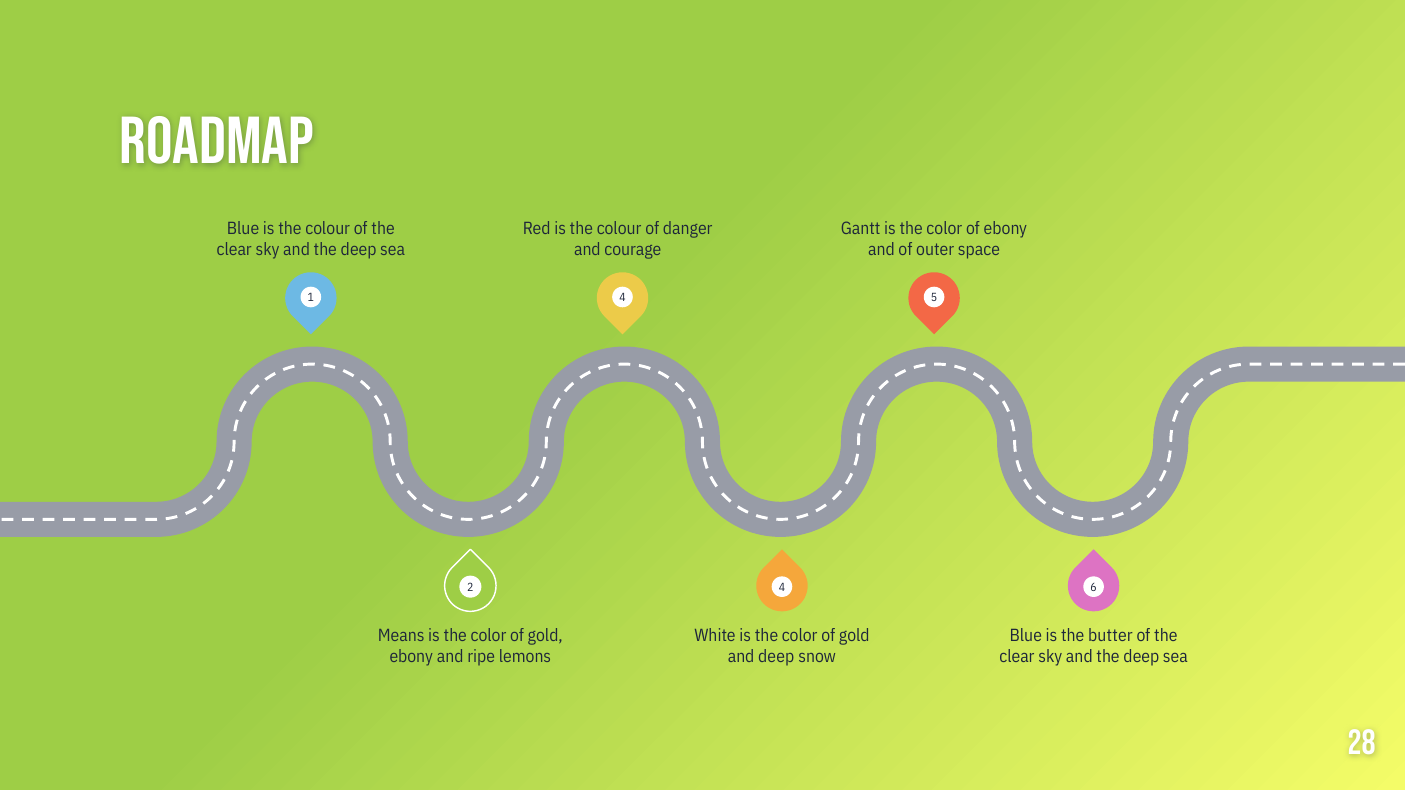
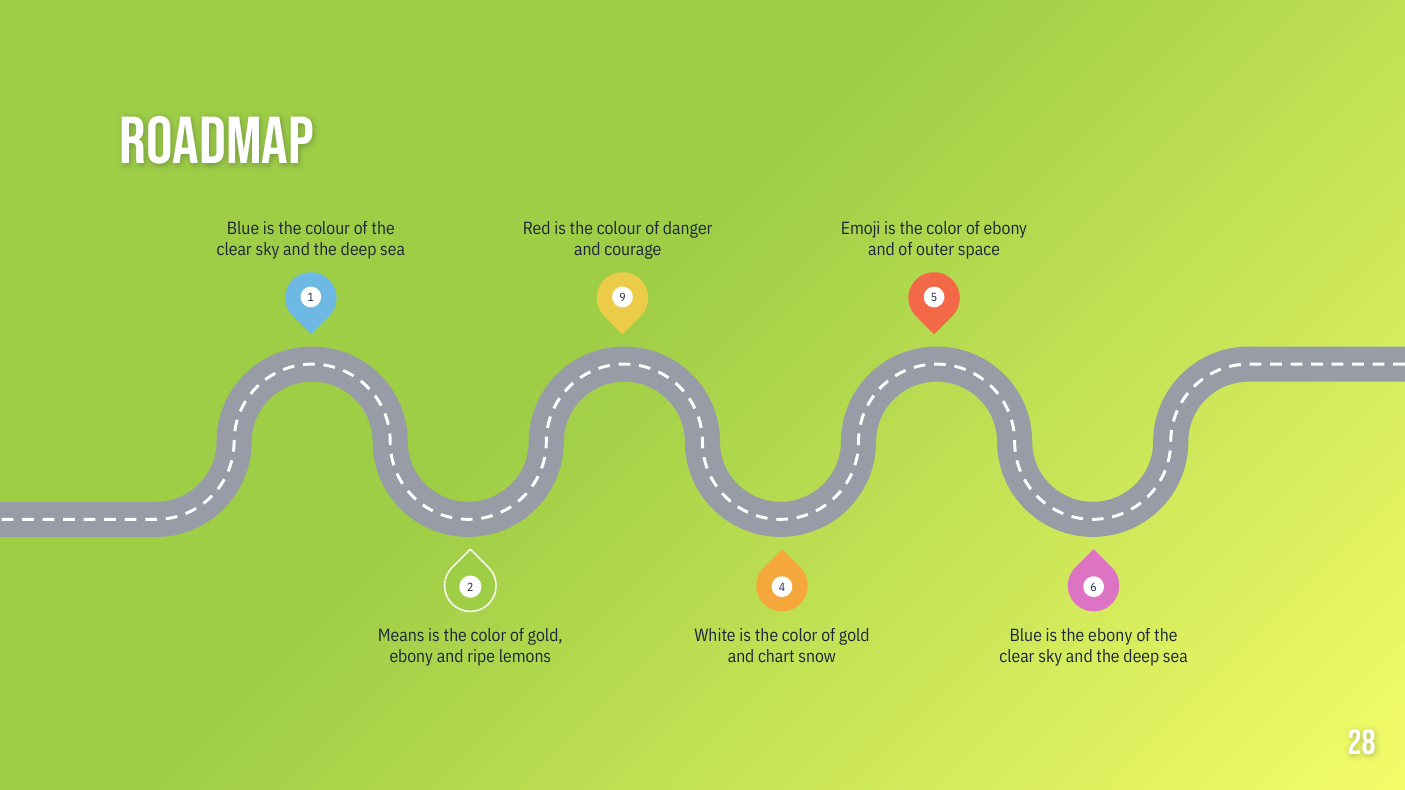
Gantt: Gantt -> Emoji
1 4: 4 -> 9
the butter: butter -> ebony
and deep: deep -> chart
